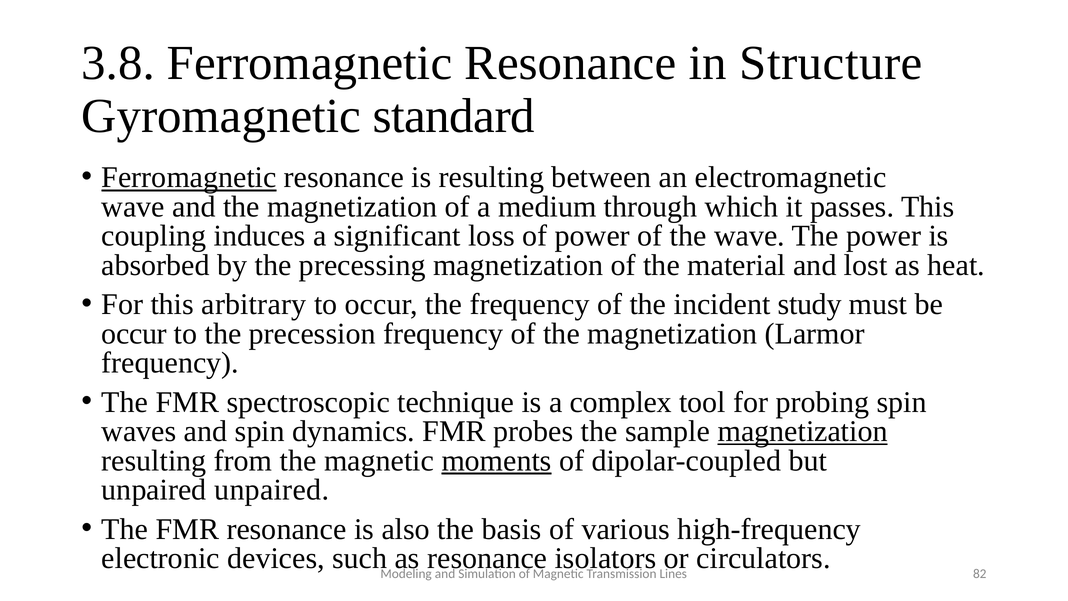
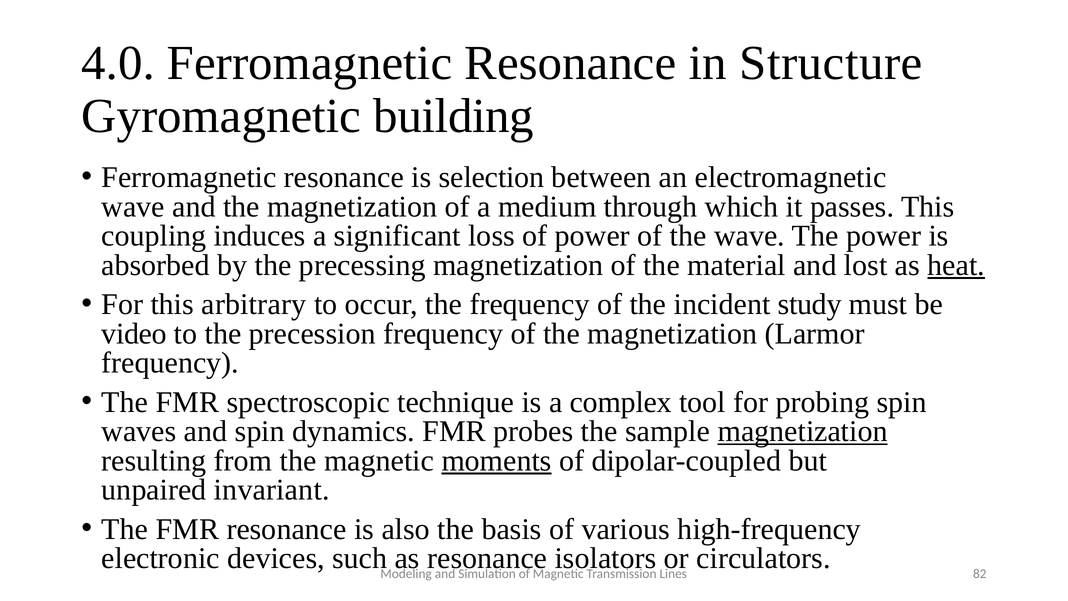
3.8: 3.8 -> 4.0
standard: standard -> building
Ferromagnetic at (189, 177) underline: present -> none
is resulting: resulting -> selection
heat underline: none -> present
occur at (134, 334): occur -> video
unpaired unpaired: unpaired -> invariant
